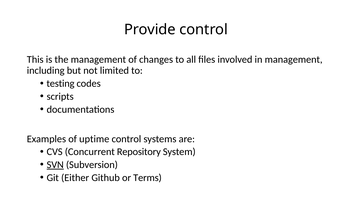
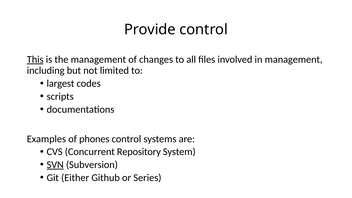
This underline: none -> present
testing: testing -> largest
uptime: uptime -> phones
Terms: Terms -> Series
